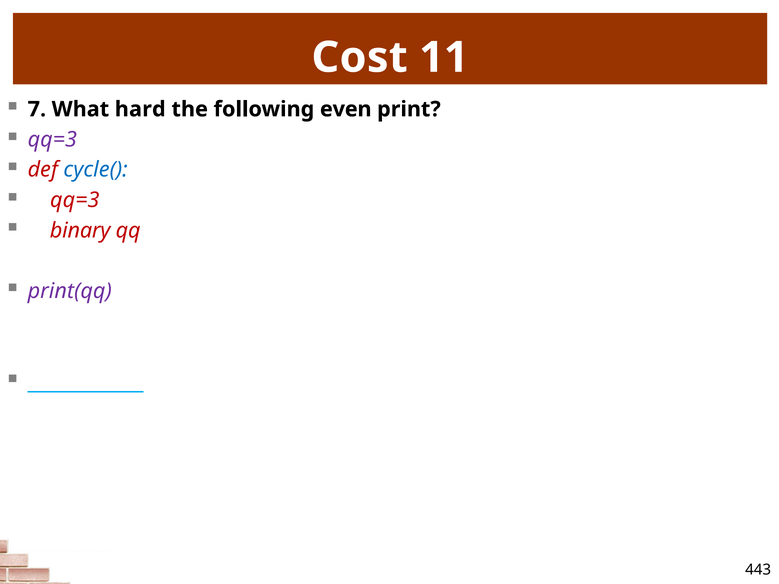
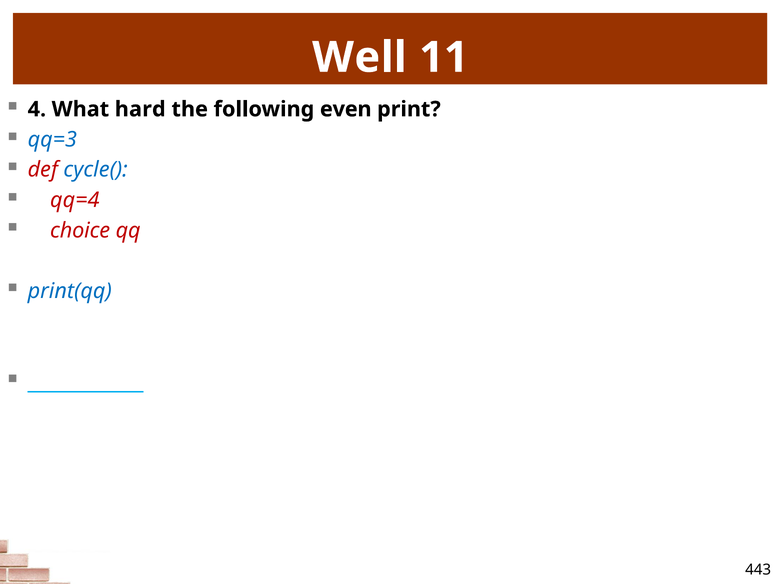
Cost: Cost -> Well
7: 7 -> 4
qq=3 at (52, 140) colour: purple -> blue
qq=3 at (75, 200): qq=3 -> qq=4
binary: binary -> choice
print(qq colour: purple -> blue
